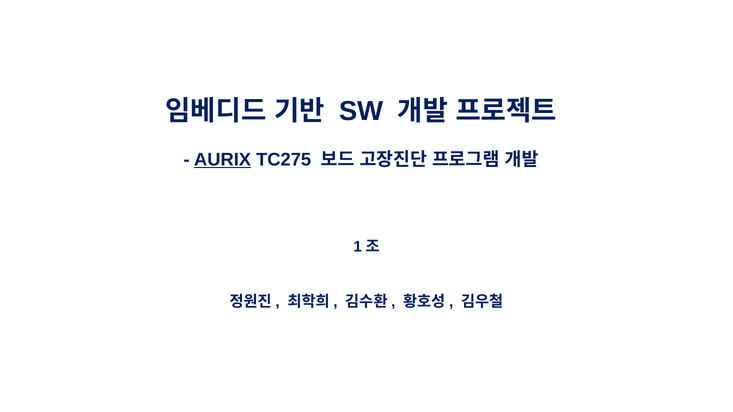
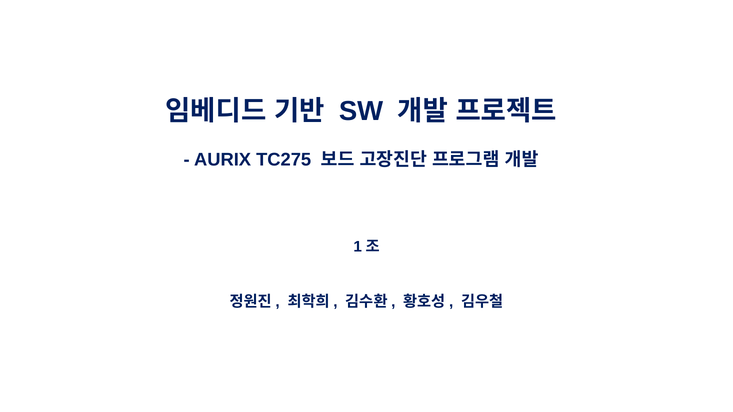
AURIX underline: present -> none
